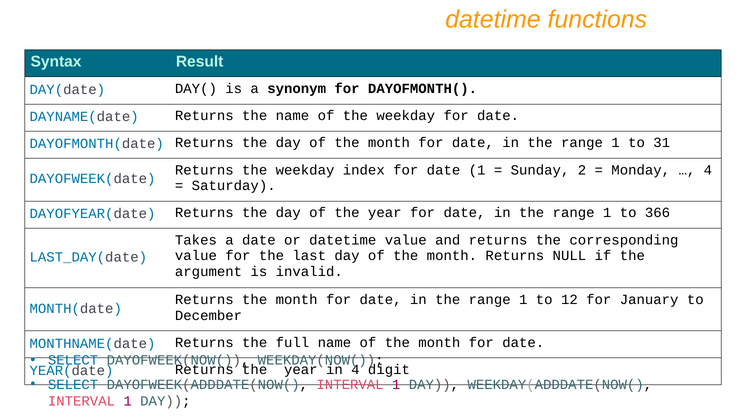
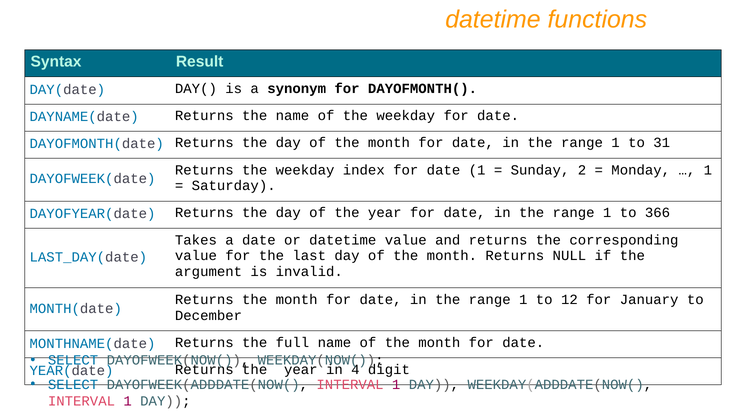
4 at (708, 170): 4 -> 1
